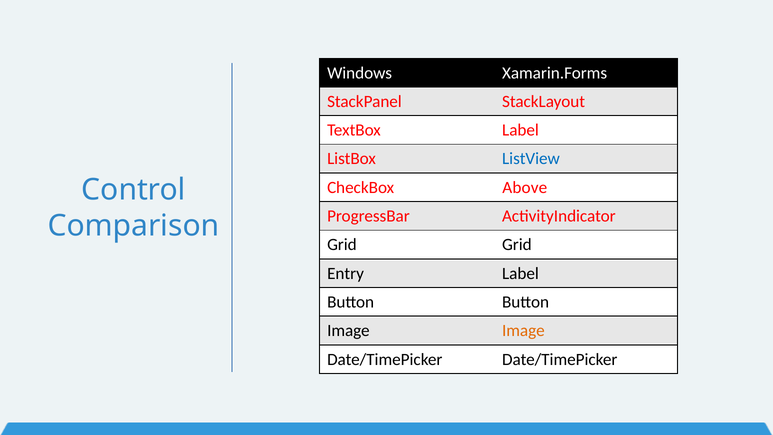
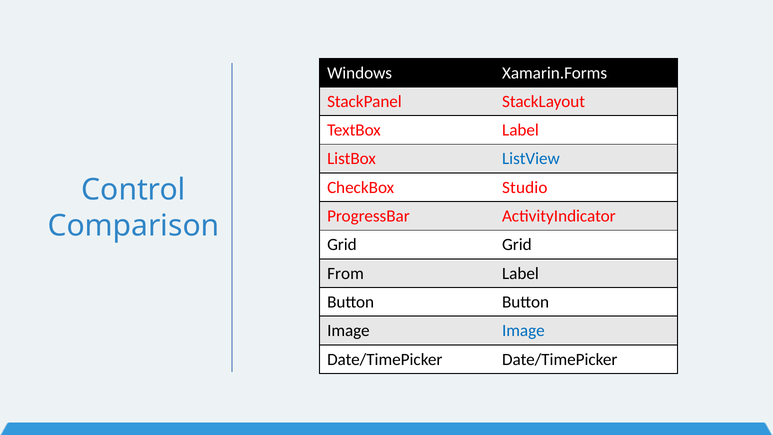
Above: Above -> Studio
Entry: Entry -> From
Image at (523, 331) colour: orange -> blue
